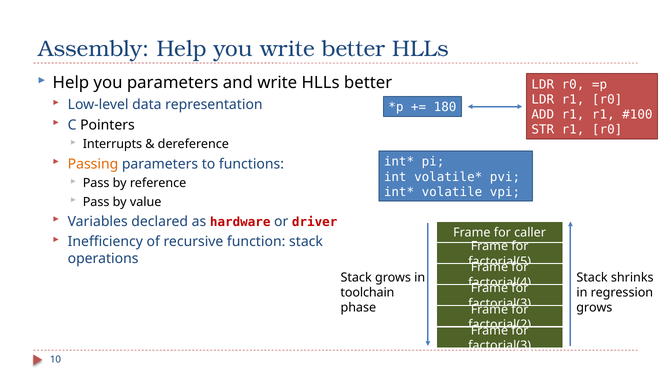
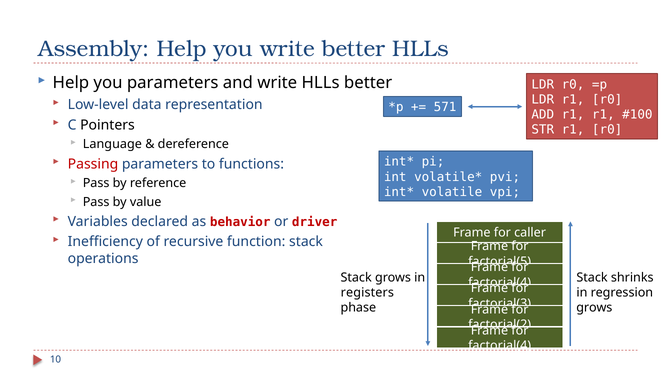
180: 180 -> 571
Interrupts: Interrupts -> Language
Passing colour: orange -> red
hardware: hardware -> behavior
toolchain: toolchain -> registers
factorial(3 at (500, 345): factorial(3 -> factorial(4
